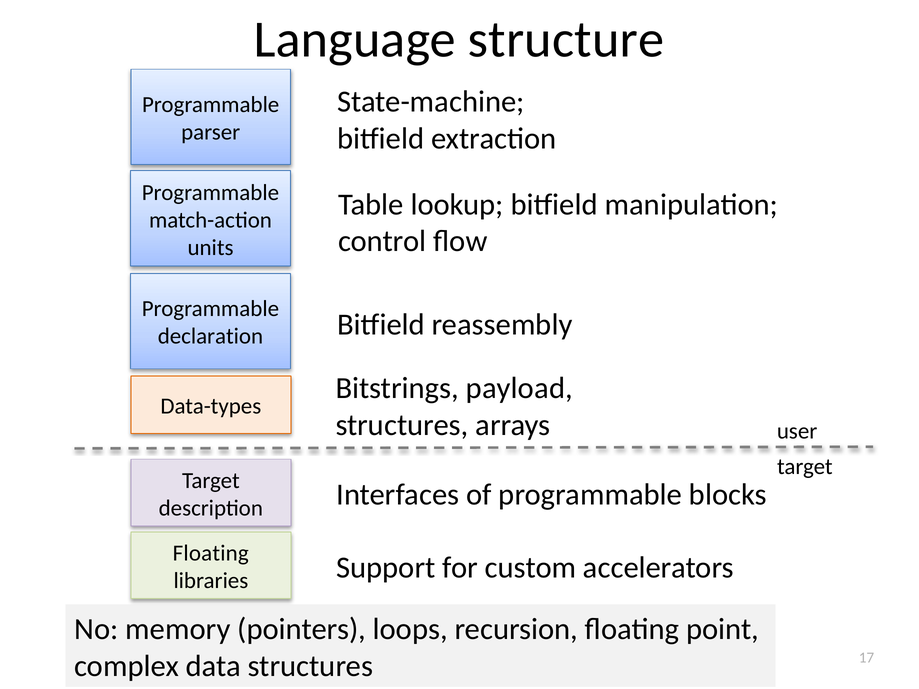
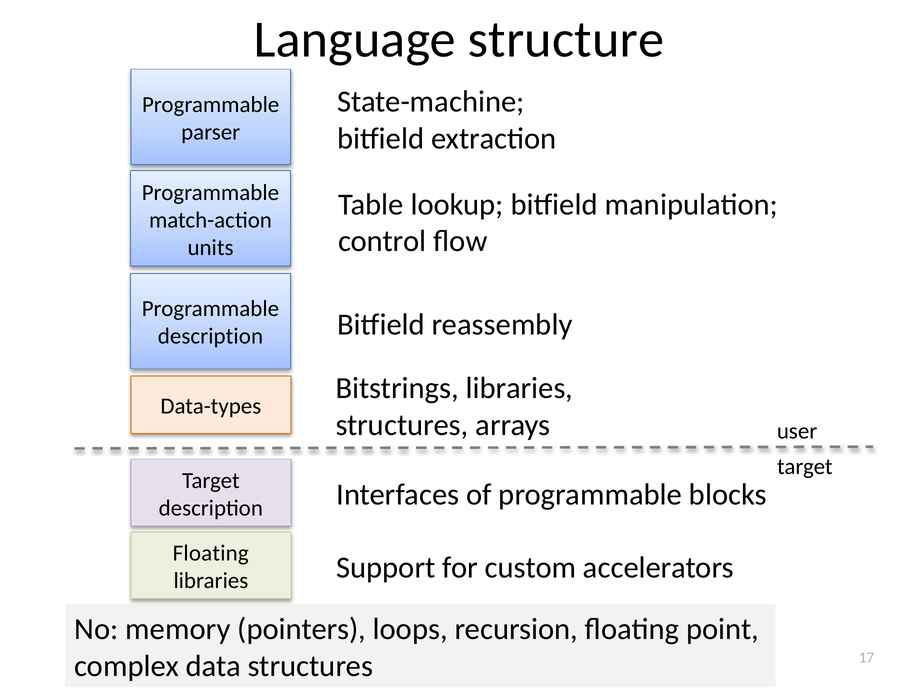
declaration at (210, 337): declaration -> description
Bitstrings payload: payload -> libraries
